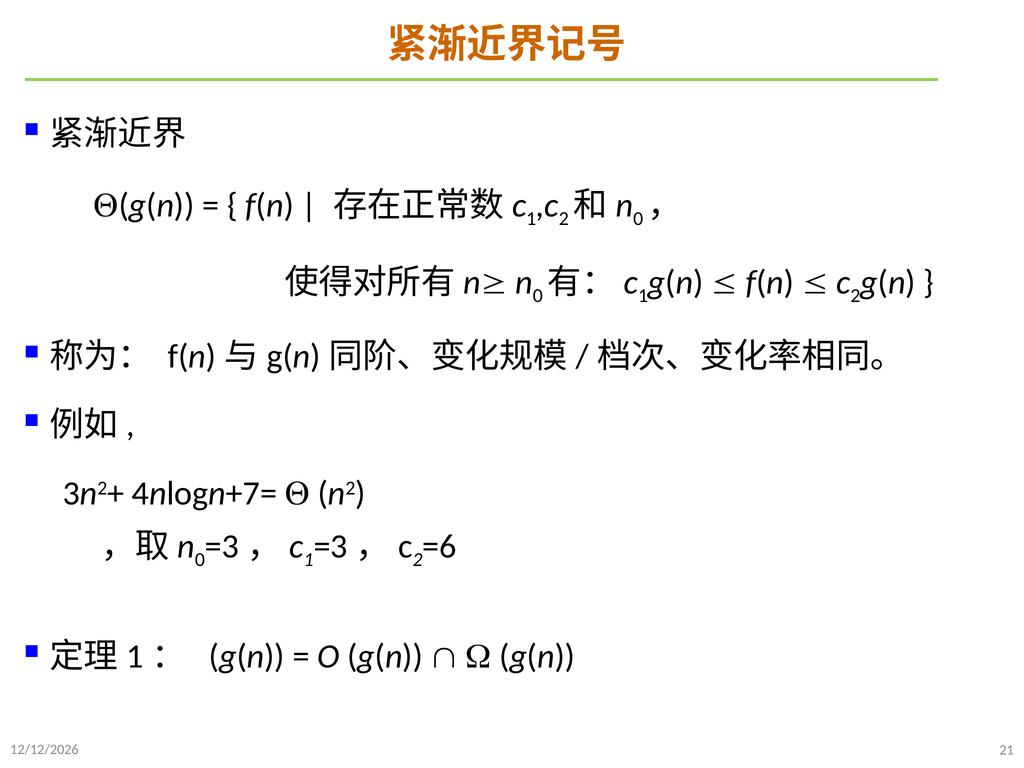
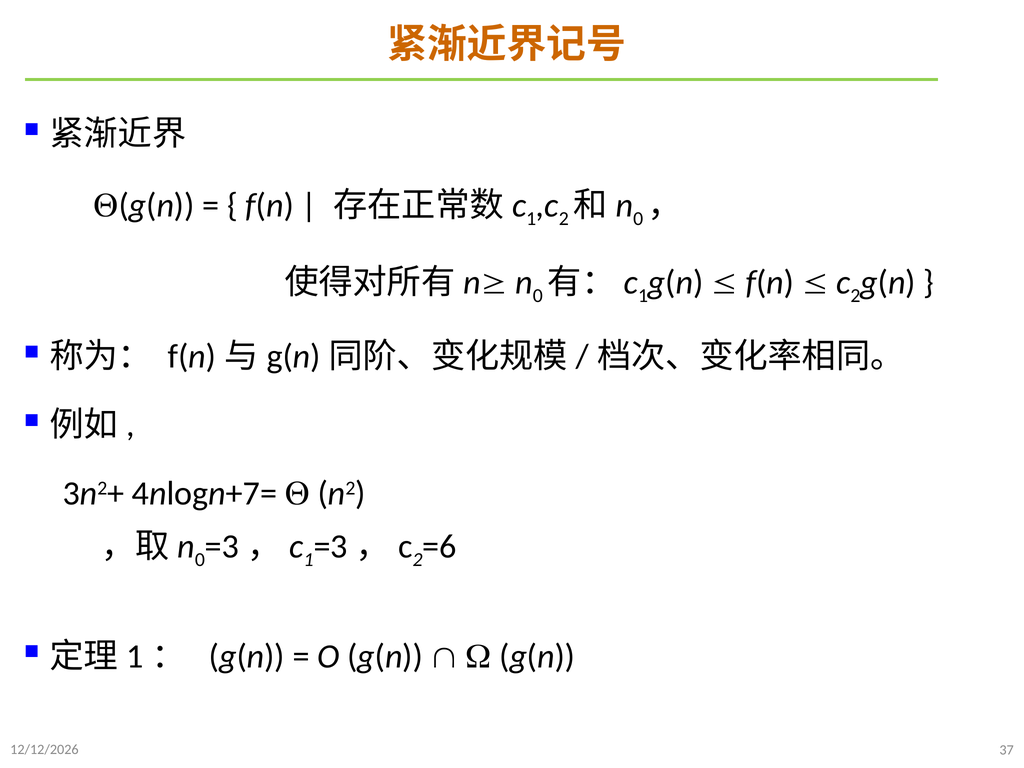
21: 21 -> 37
